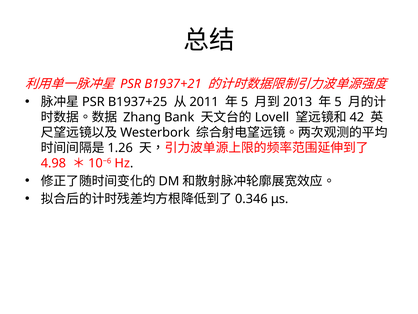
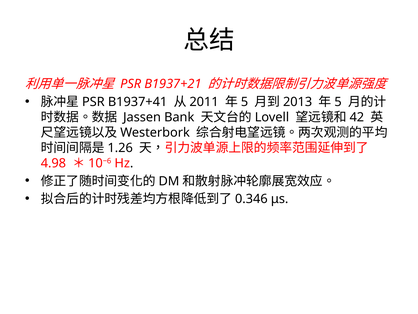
B1937+25: B1937+25 -> B1937+41
Zhang: Zhang -> Jassen
